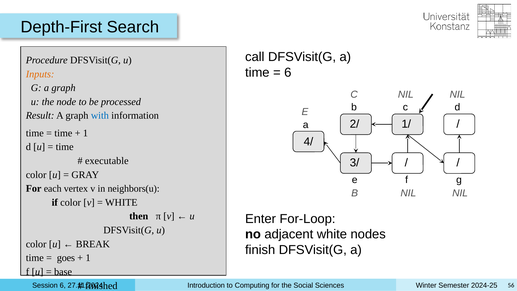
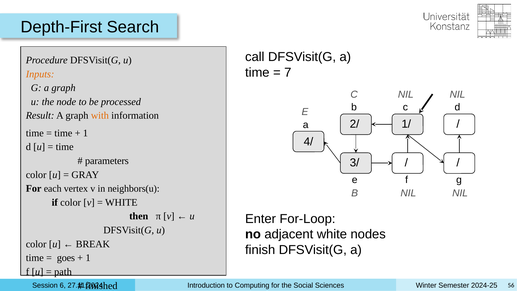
6 at (288, 72): 6 -> 7
with colour: blue -> orange
executable: executable -> parameters
base: base -> path
